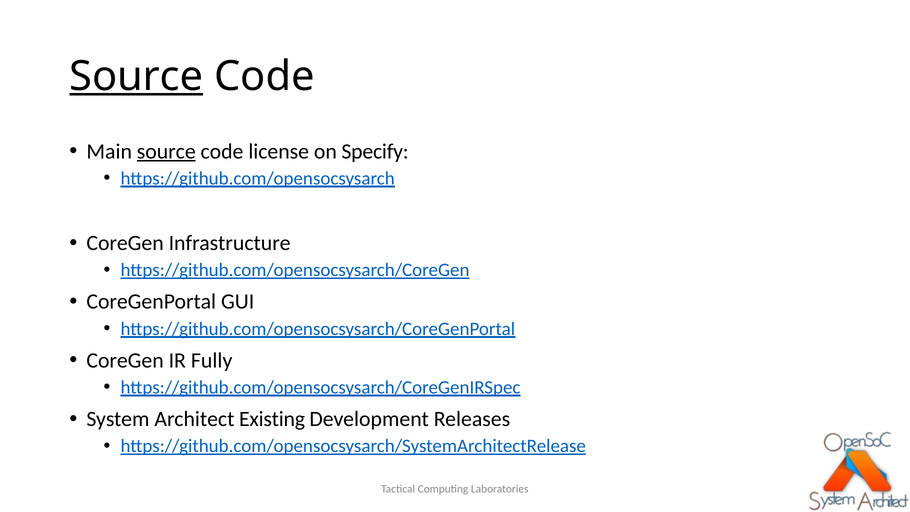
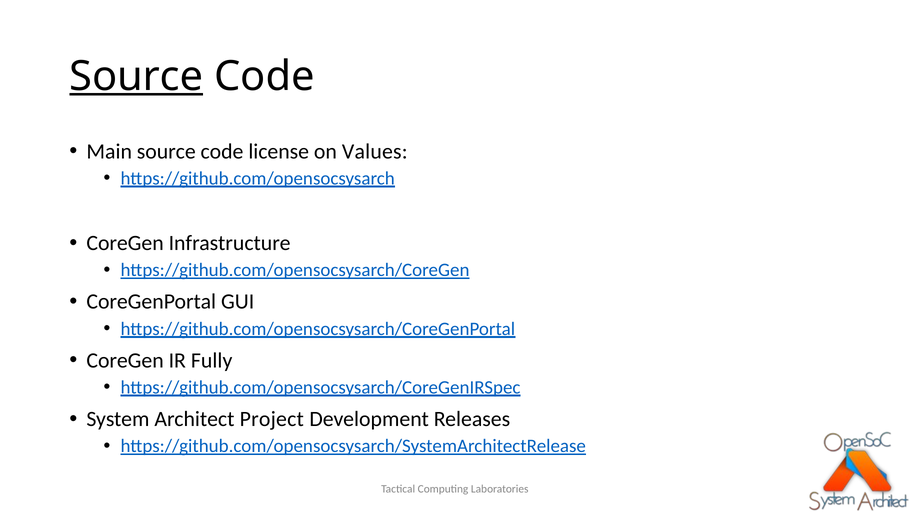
source at (166, 151) underline: present -> none
Specify: Specify -> Values
Existing: Existing -> Project
